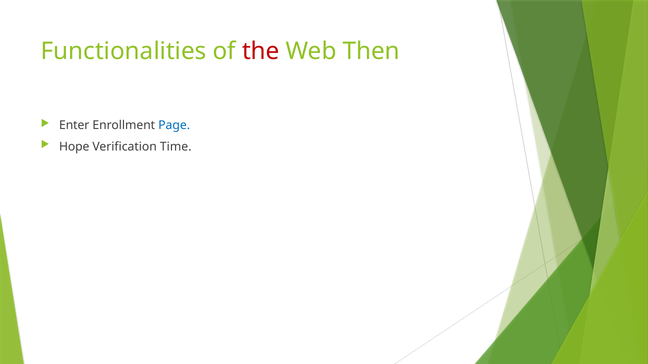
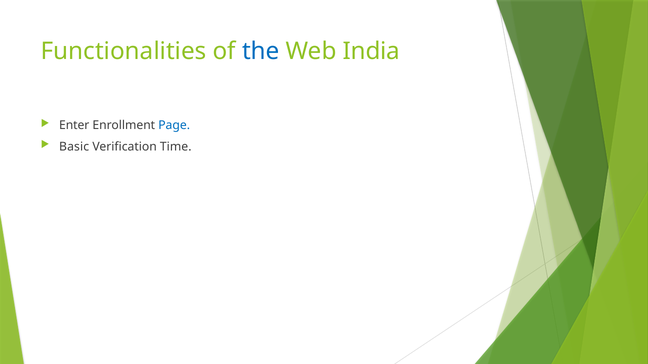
the colour: red -> blue
Then: Then -> India
Hope: Hope -> Basic
